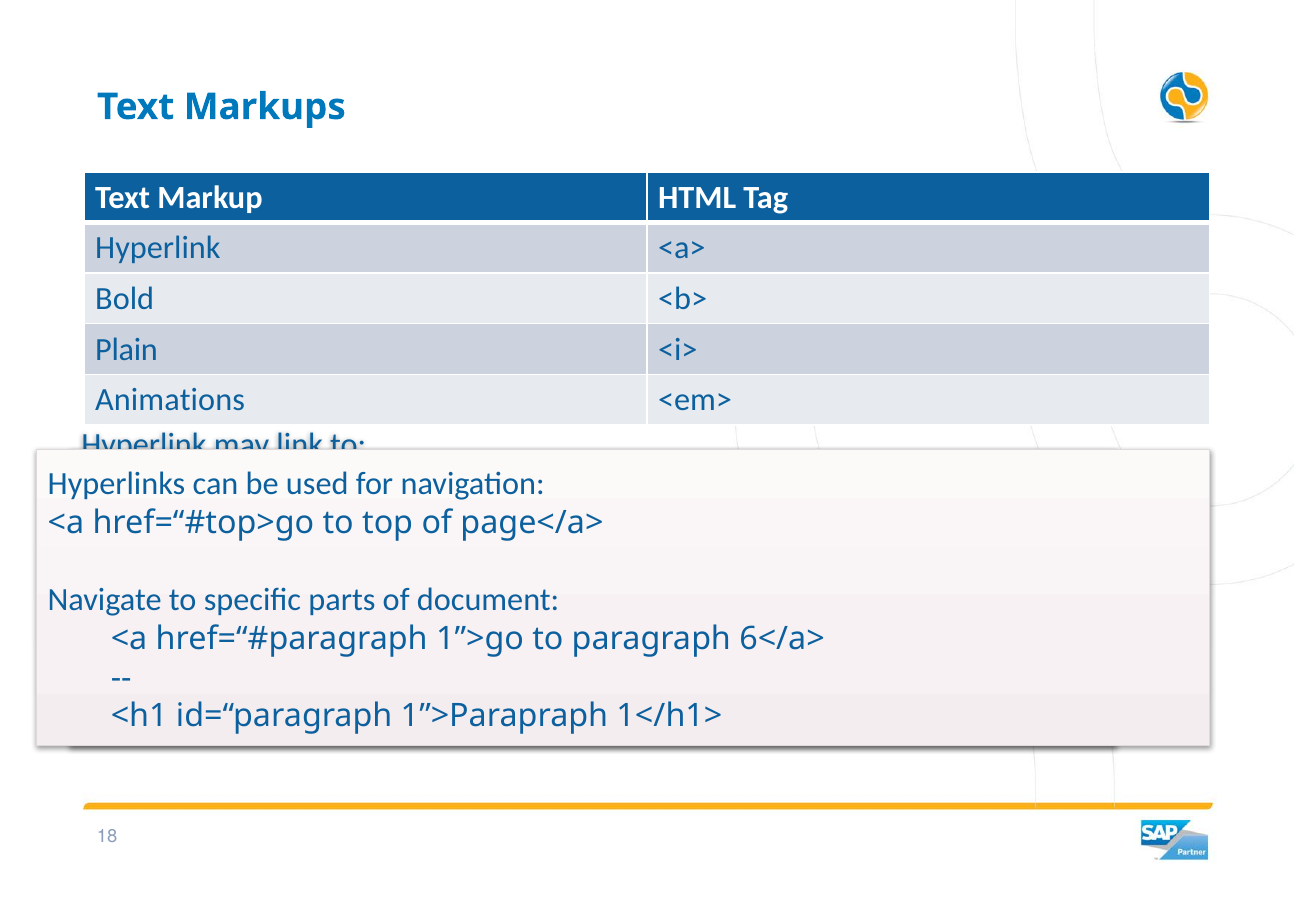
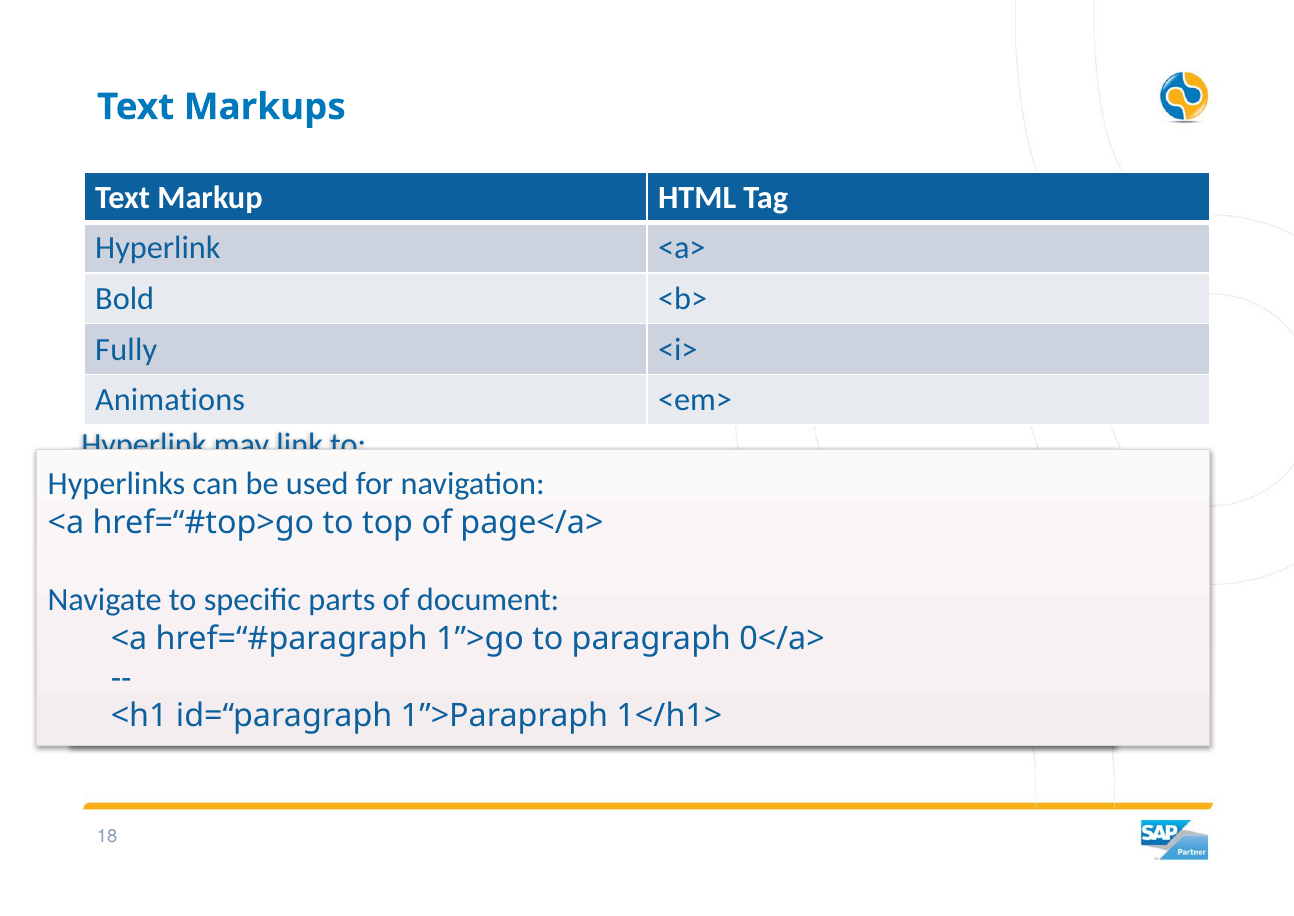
Plain: Plain -> Fully
6</a>: 6</a> -> 0</a>
